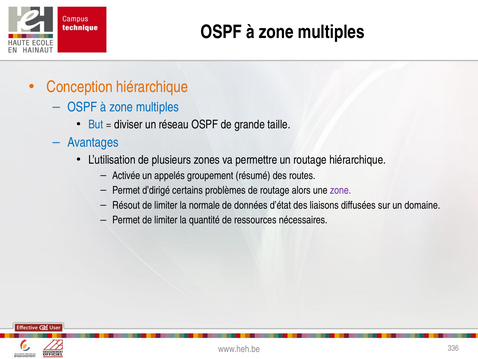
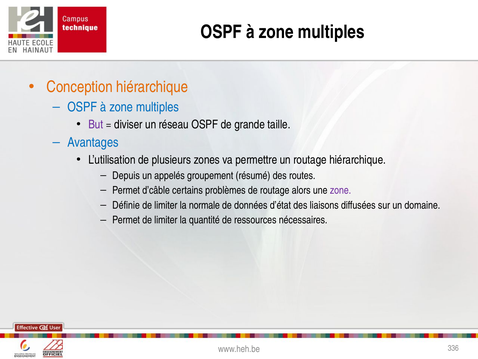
But colour: blue -> purple
Activée: Activée -> Depuis
d’dirigé: d’dirigé -> d’câble
Résout: Résout -> Définie
